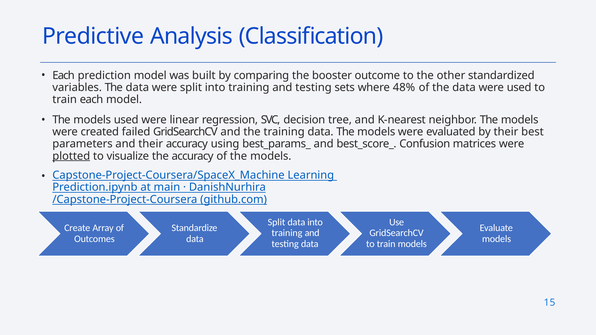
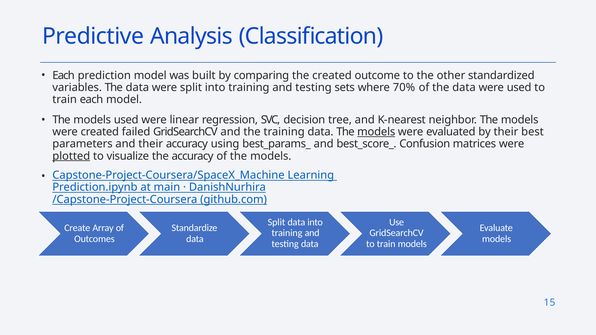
the booster: booster -> created
48%: 48% -> 70%
models at (376, 132) underline: none -> present
